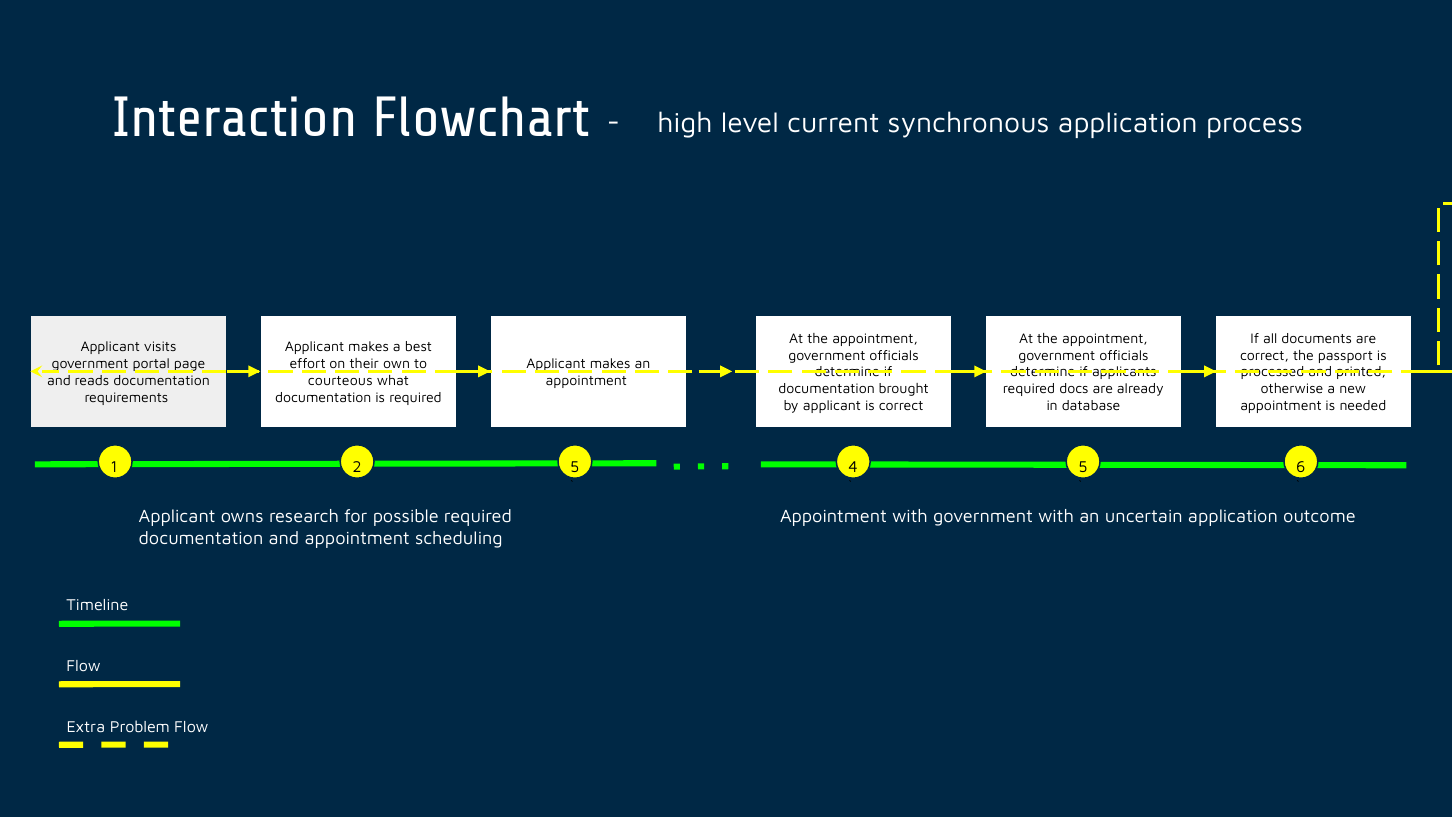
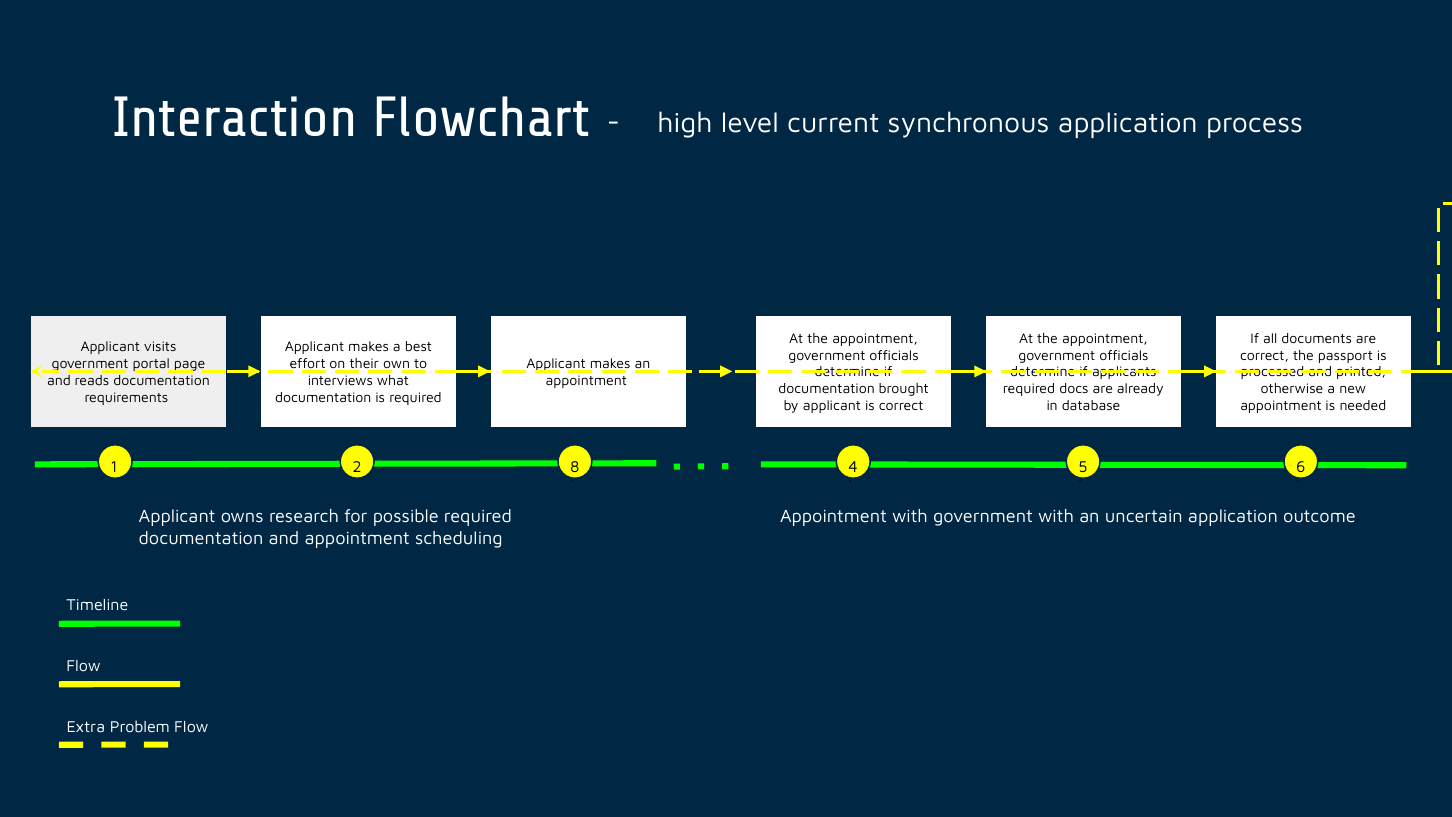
courteous: courteous -> interviews
2 5: 5 -> 8
